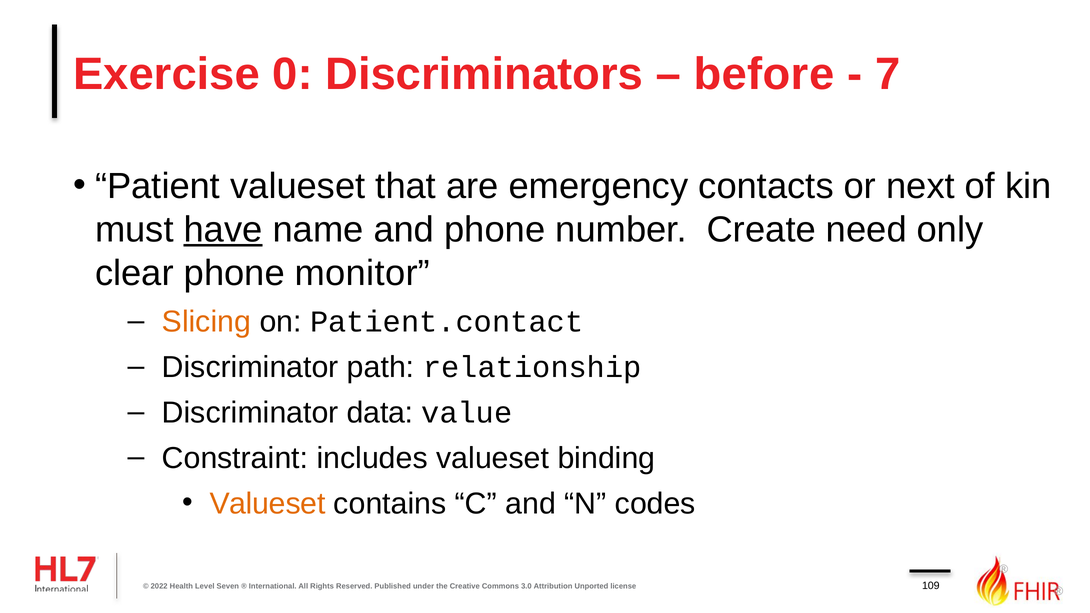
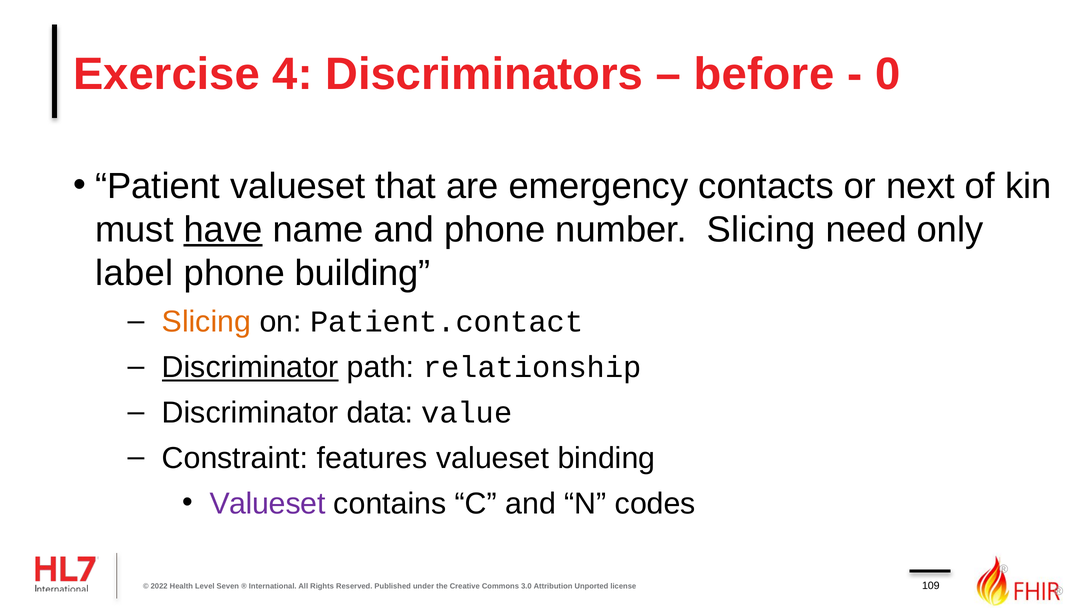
0: 0 -> 4
7: 7 -> 0
number Create: Create -> Slicing
clear: clear -> label
monitor: monitor -> building
Discriminator at (250, 367) underline: none -> present
includes: includes -> features
Valueset at (267, 504) colour: orange -> purple
